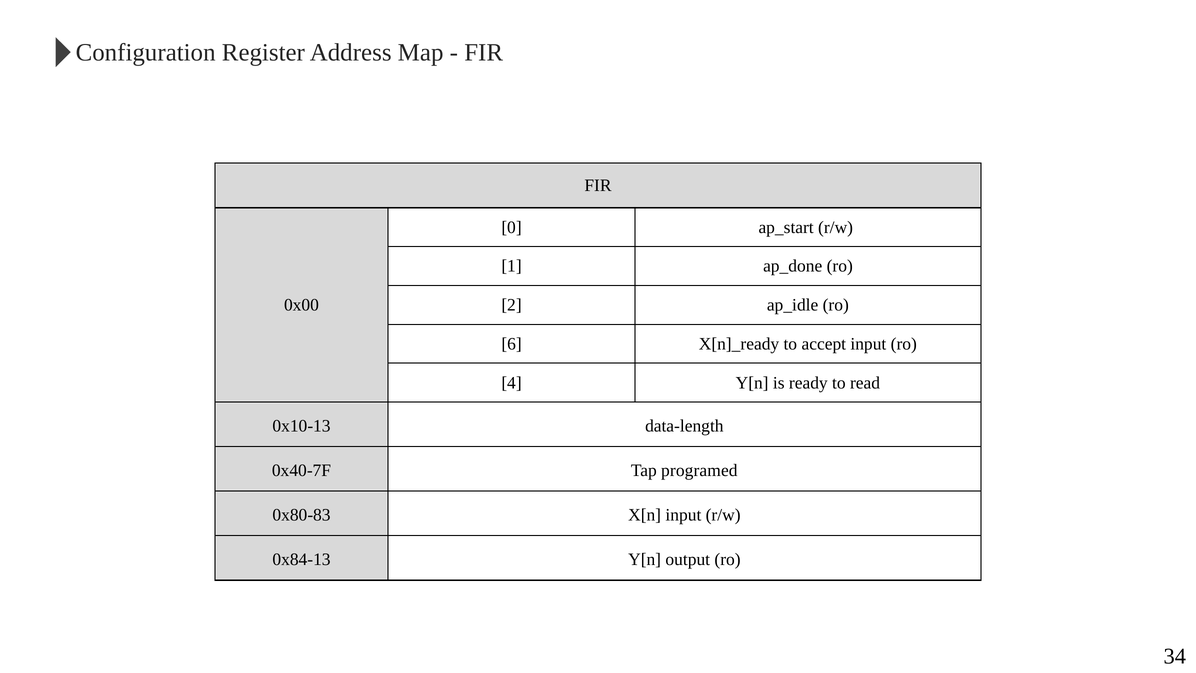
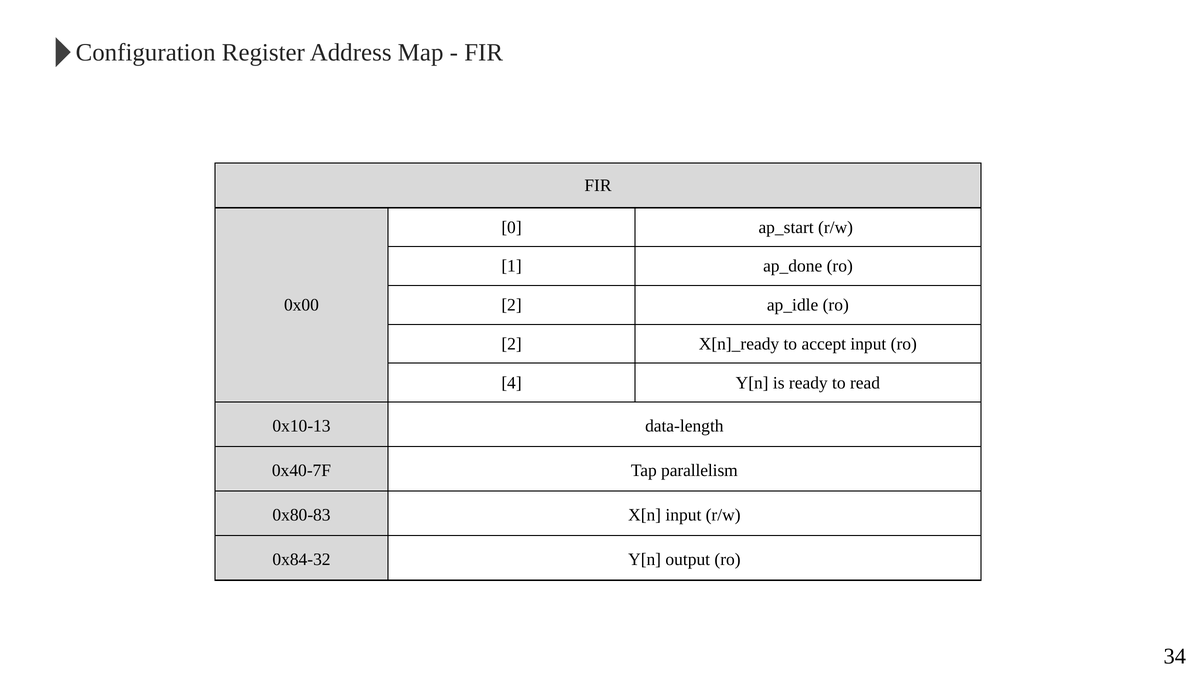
6 at (512, 344): 6 -> 2
programed: programed -> parallelism
0x84-13: 0x84-13 -> 0x84-32
